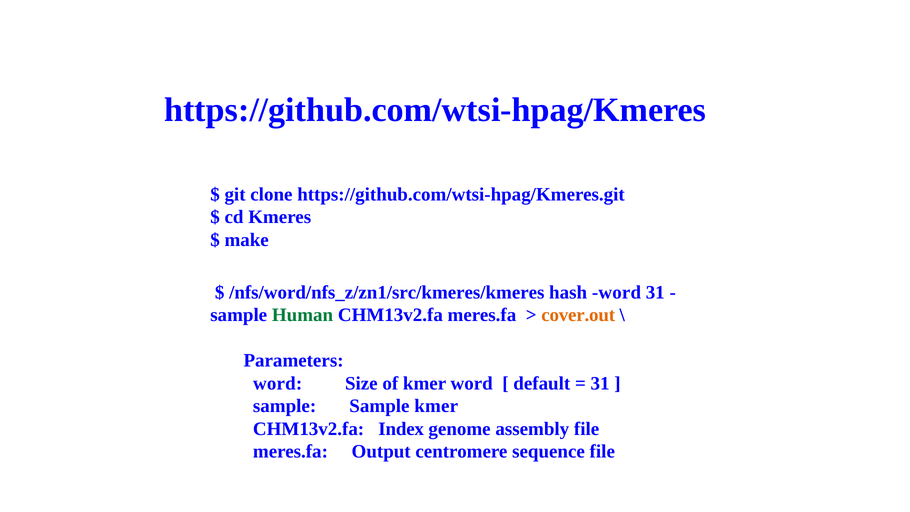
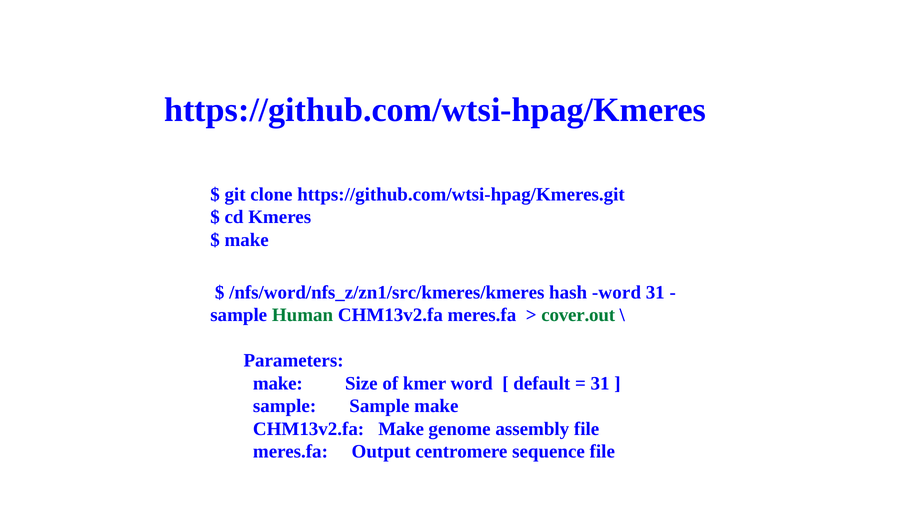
cover.out colour: orange -> green
word at (278, 383): word -> make
Sample kmer: kmer -> make
CHM13v2.fa Index: Index -> Make
